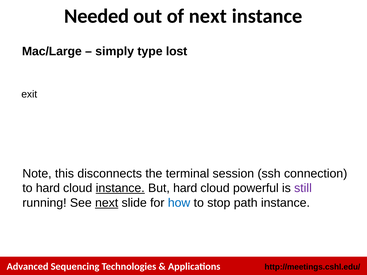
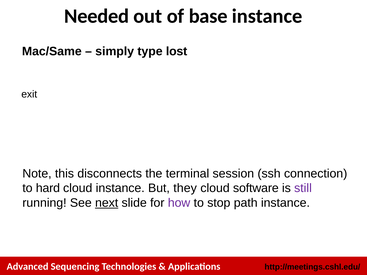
of next: next -> base
Mac/Large: Mac/Large -> Mac/Same
instance at (120, 188) underline: present -> none
But hard: hard -> they
powerful: powerful -> software
how colour: blue -> purple
